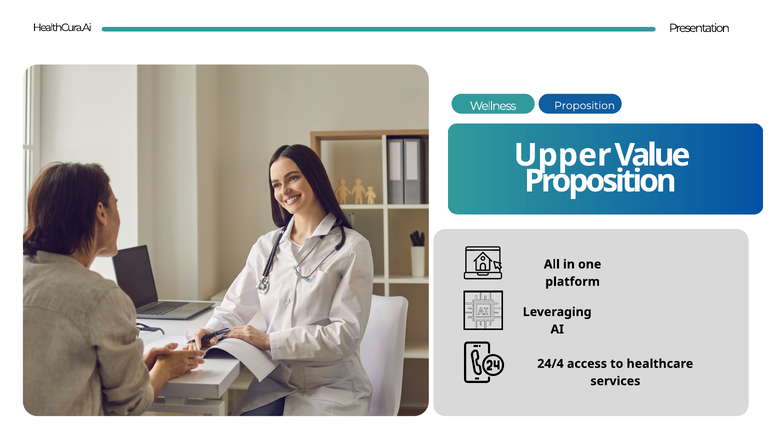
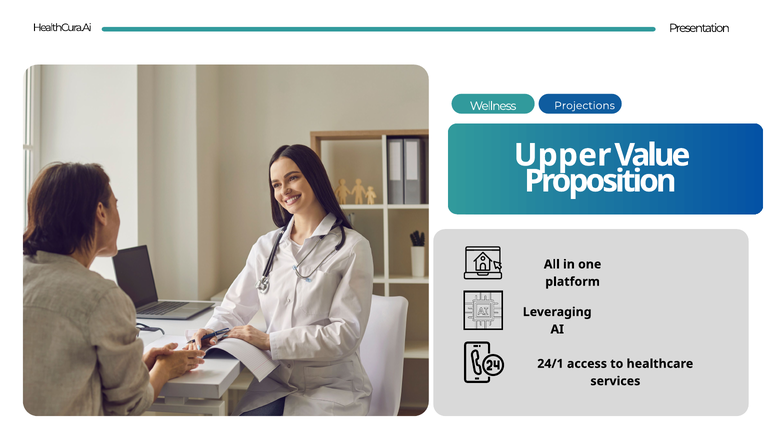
Wellness Proposition: Proposition -> Projections
24/4: 24/4 -> 24/1
